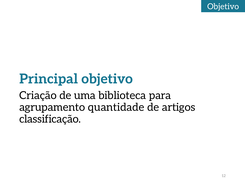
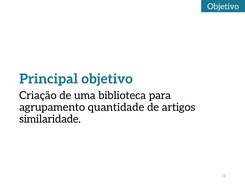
classificação: classificação -> similaridade
